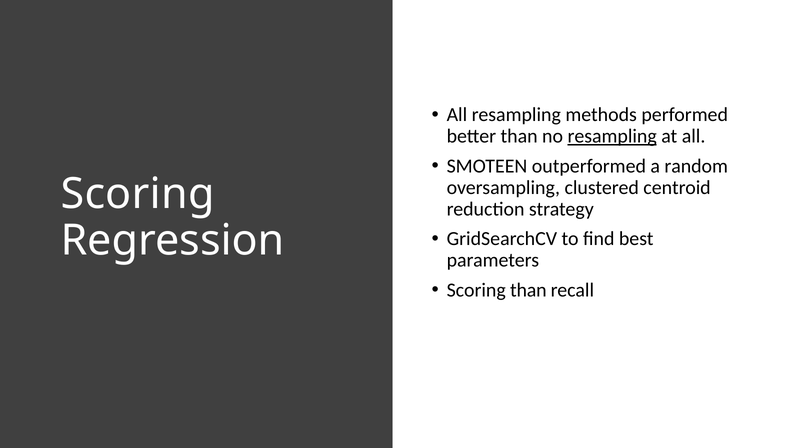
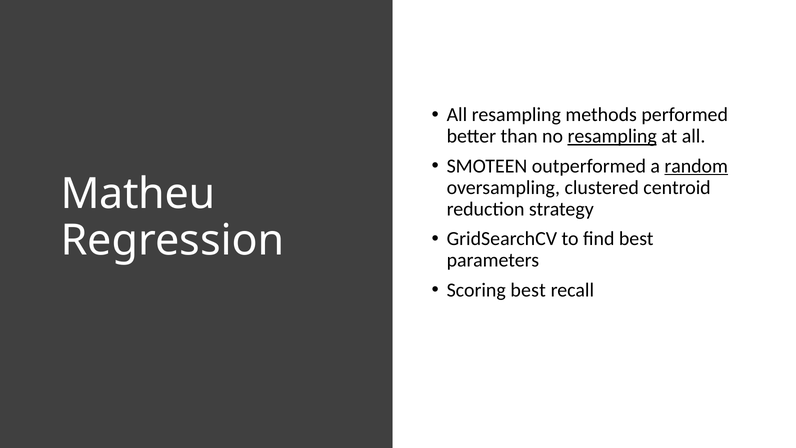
random underline: none -> present
Scoring at (138, 194): Scoring -> Matheu
Scoring than: than -> best
